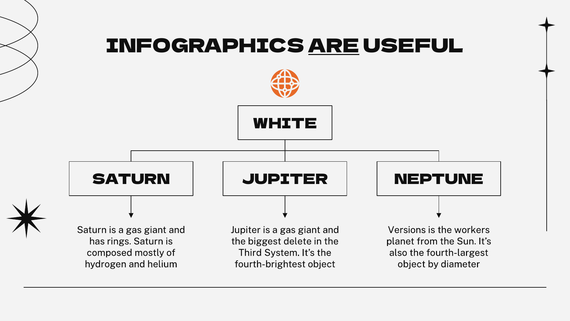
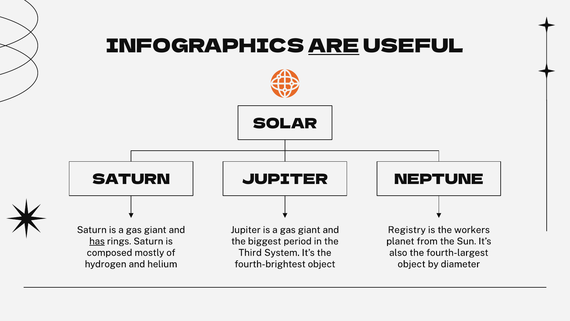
WHITE: WHITE -> SOLAR
Versions: Versions -> Registry
has underline: none -> present
delete: delete -> period
